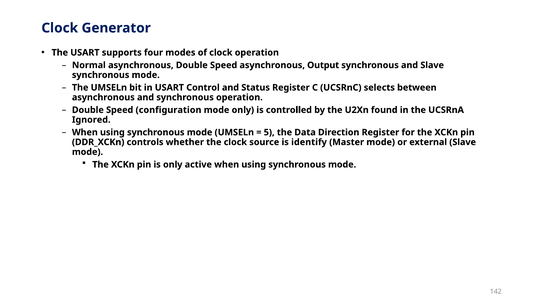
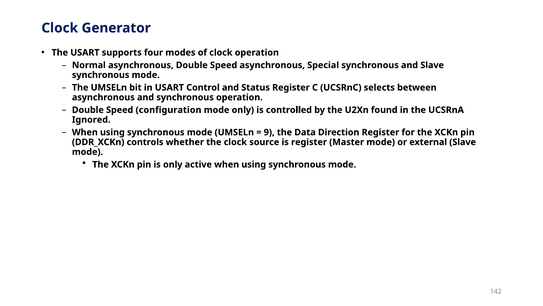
Output: Output -> Special
5: 5 -> 9
is identify: identify -> register
